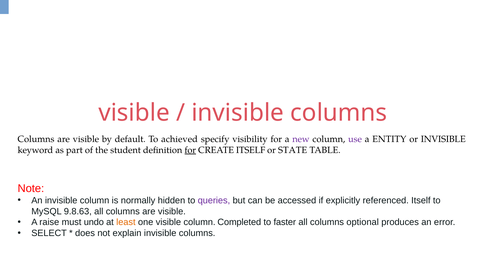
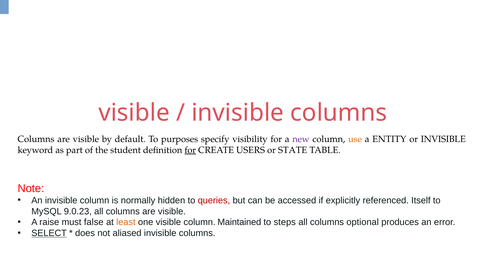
achieved: achieved -> purposes
use colour: purple -> orange
CREATE ITSELF: ITSELF -> USERS
queries colour: purple -> red
9.8.63: 9.8.63 -> 9.0.23
undo: undo -> false
Completed: Completed -> Maintained
faster: faster -> steps
SELECT underline: none -> present
explain: explain -> aliased
